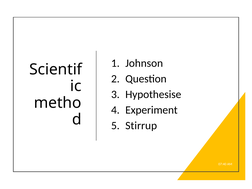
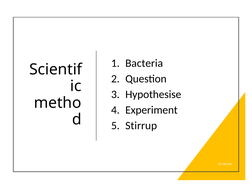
Johnson: Johnson -> Bacteria
